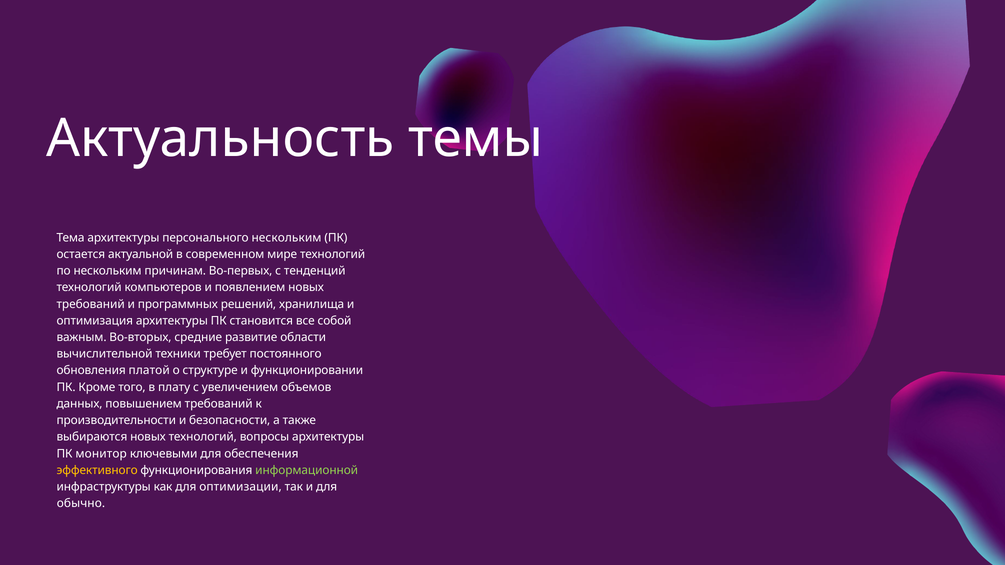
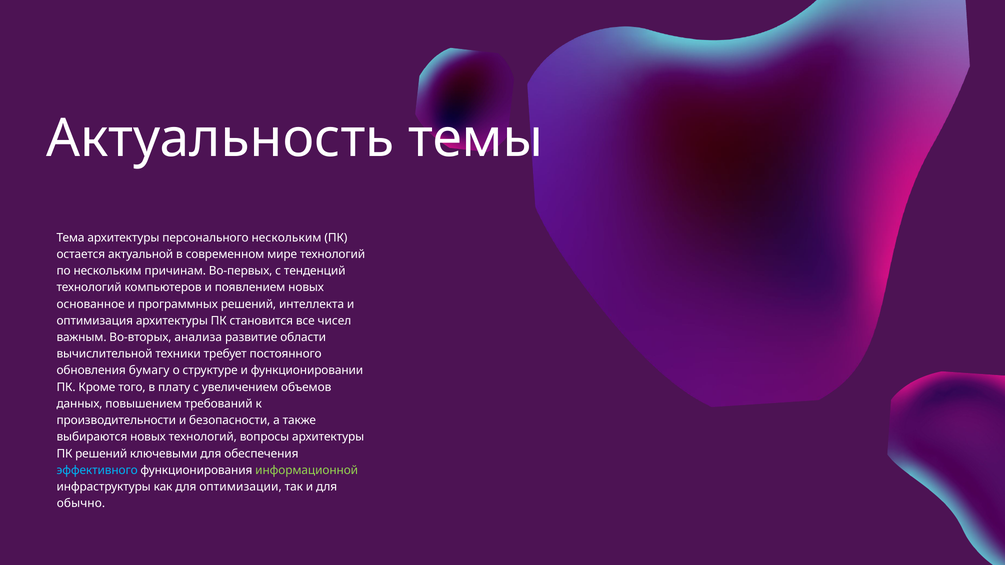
требований at (91, 304): требований -> основанное
хранилища: хранилища -> интеллекта
собой: собой -> чисел
средние: средние -> анализа
платой: платой -> бумагу
ПК монитор: монитор -> решений
эффективного colour: yellow -> light blue
